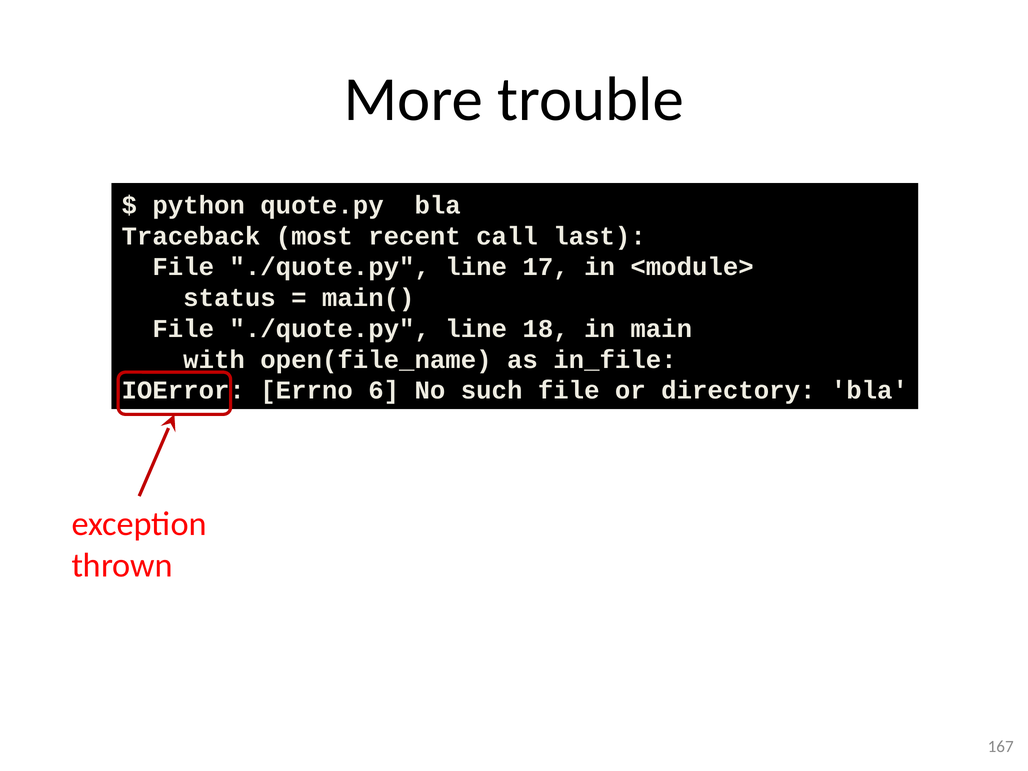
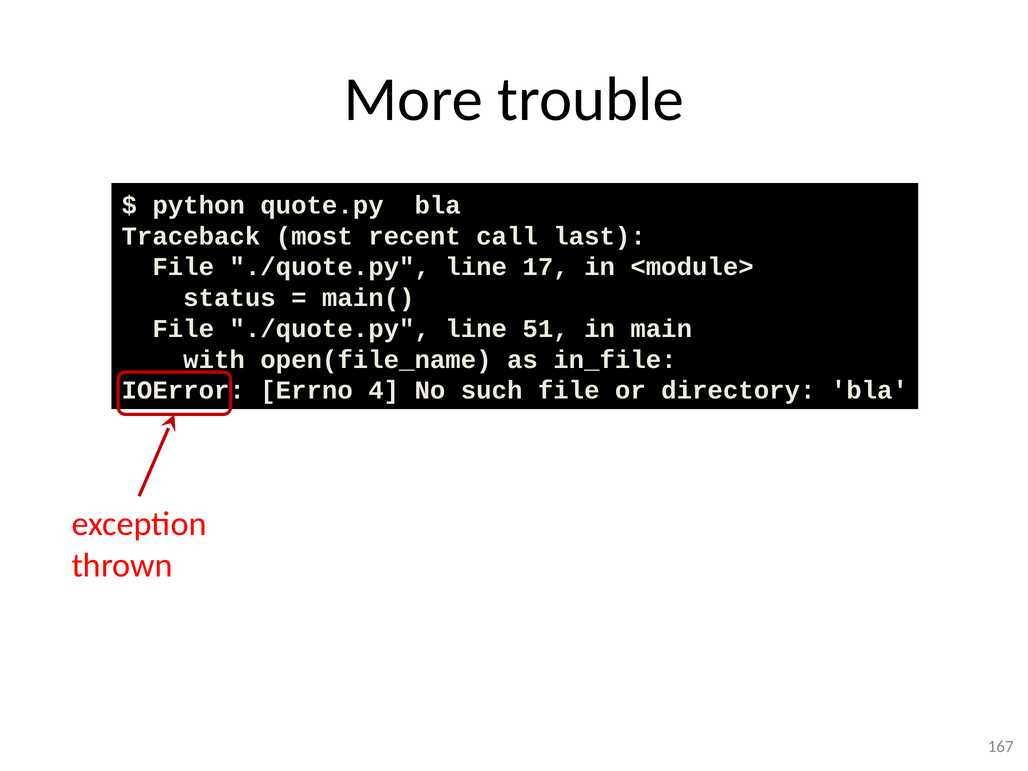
18: 18 -> 51
6: 6 -> 4
